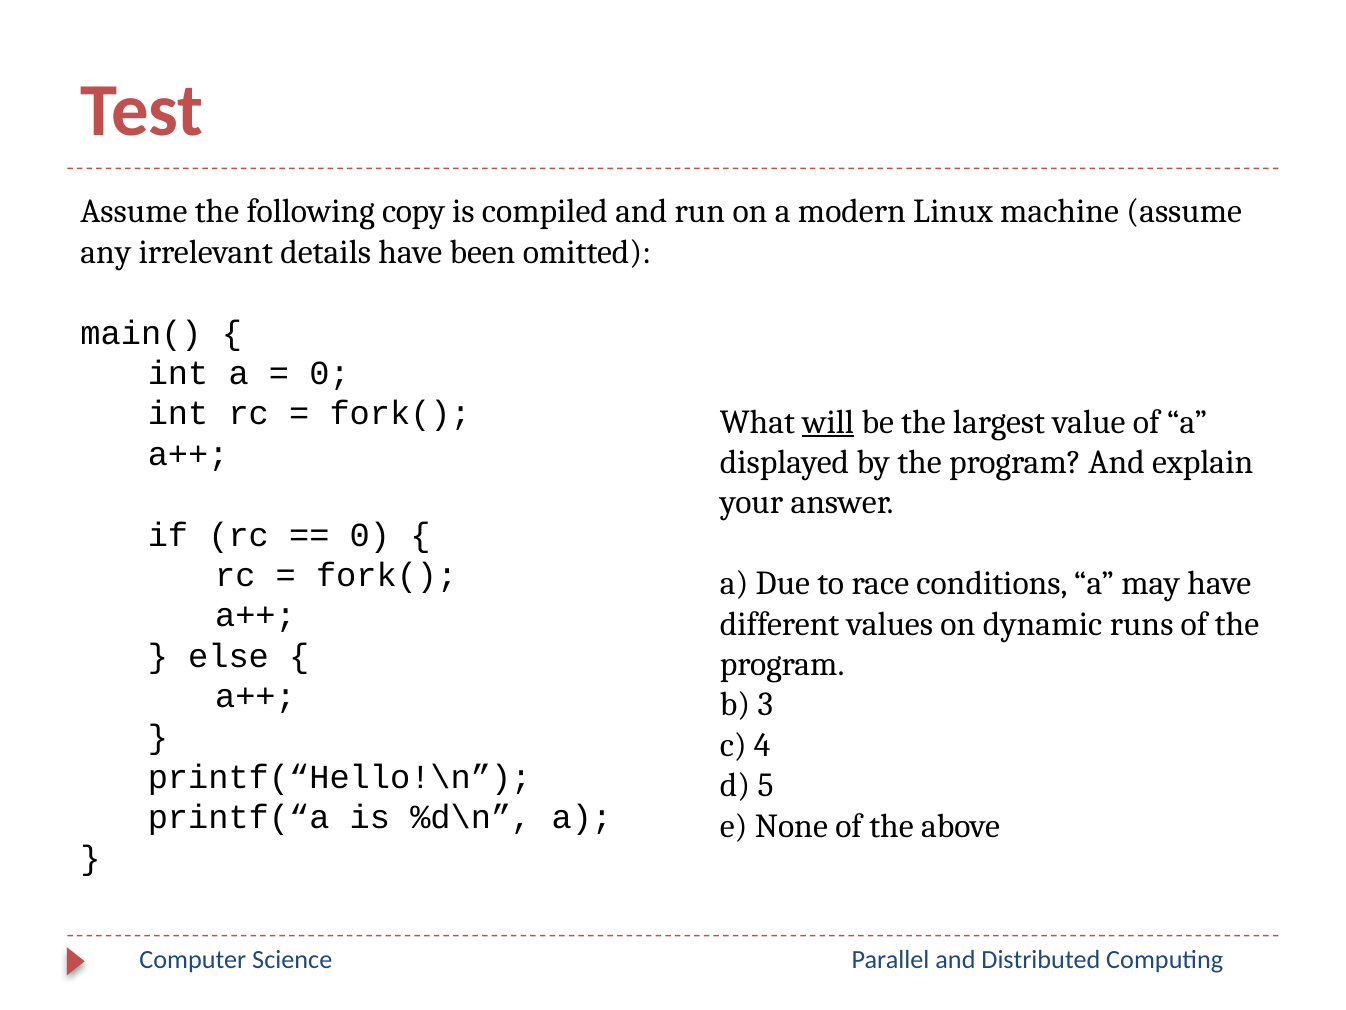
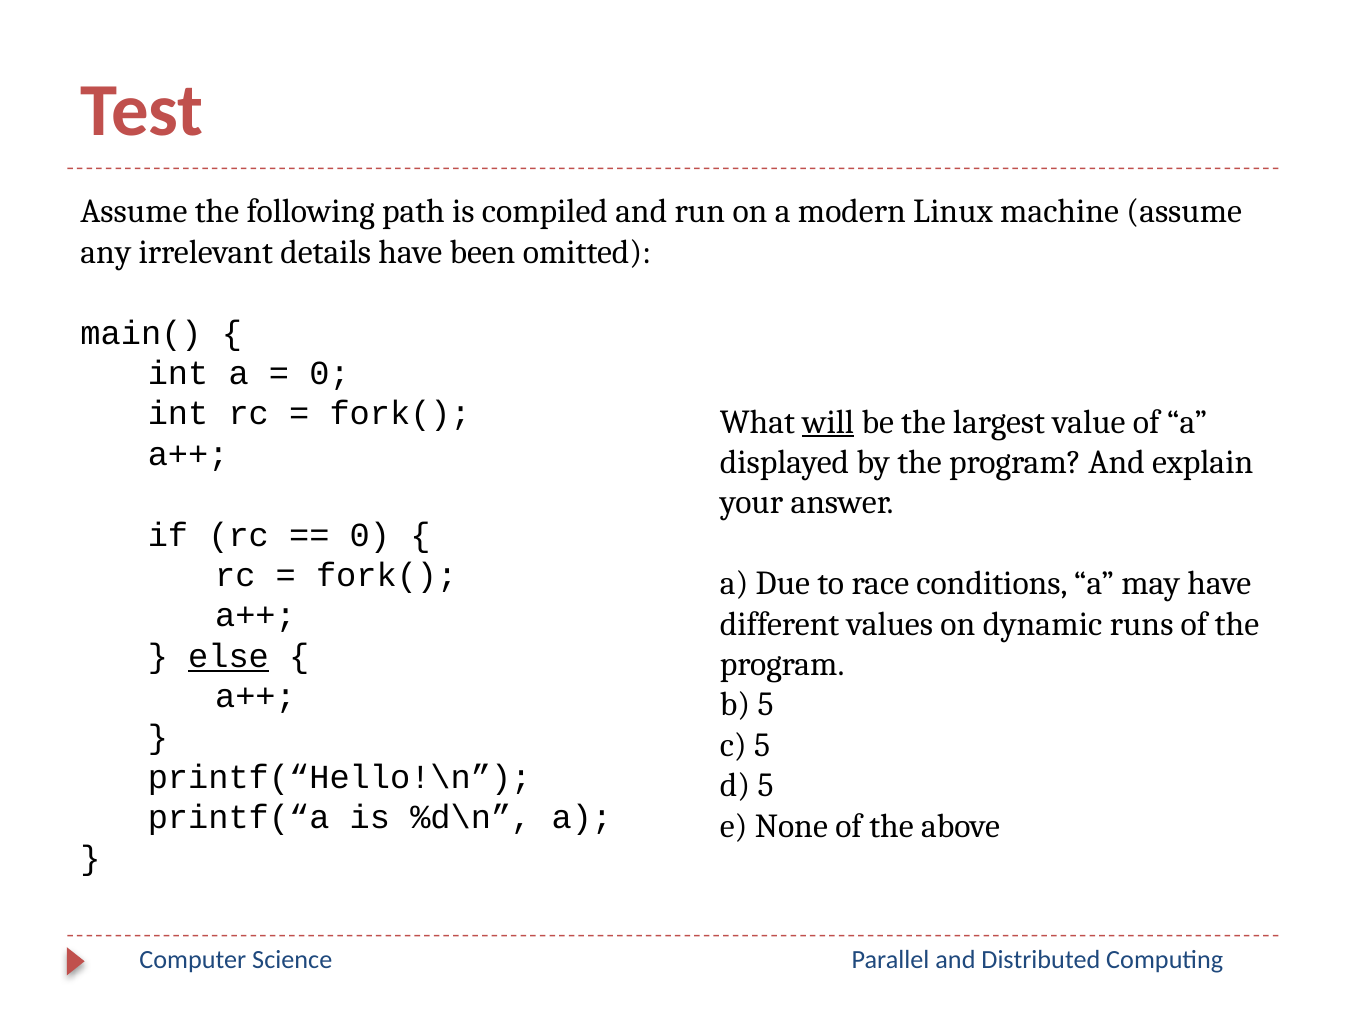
copy: copy -> path
else underline: none -> present
b 3: 3 -> 5
c 4: 4 -> 5
